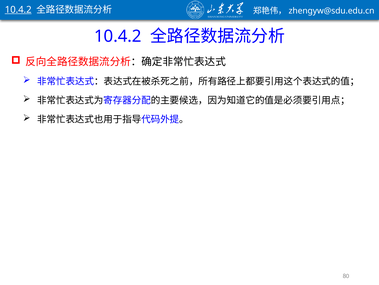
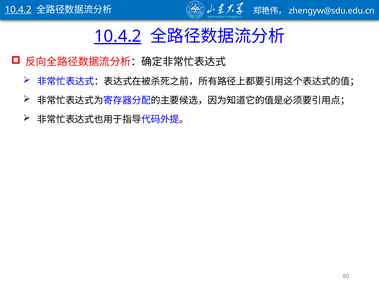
10.4.2 at (118, 36) underline: none -> present
